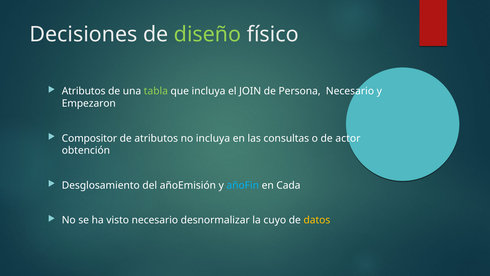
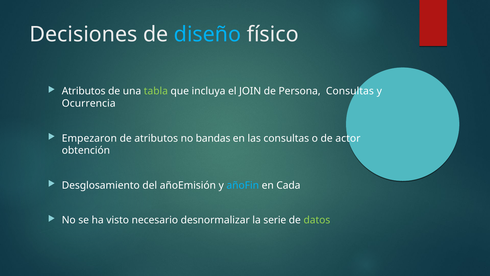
diseño colour: light green -> light blue
Persona Necesario: Necesario -> Consultas
Empezaron: Empezaron -> Ocurrencia
Compositor: Compositor -> Empezaron
no incluya: incluya -> bandas
cuyo: cuyo -> serie
datos colour: yellow -> light green
